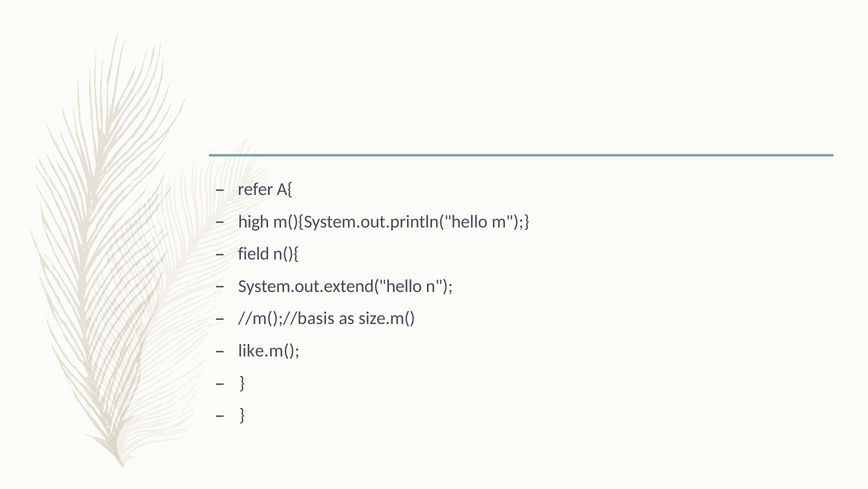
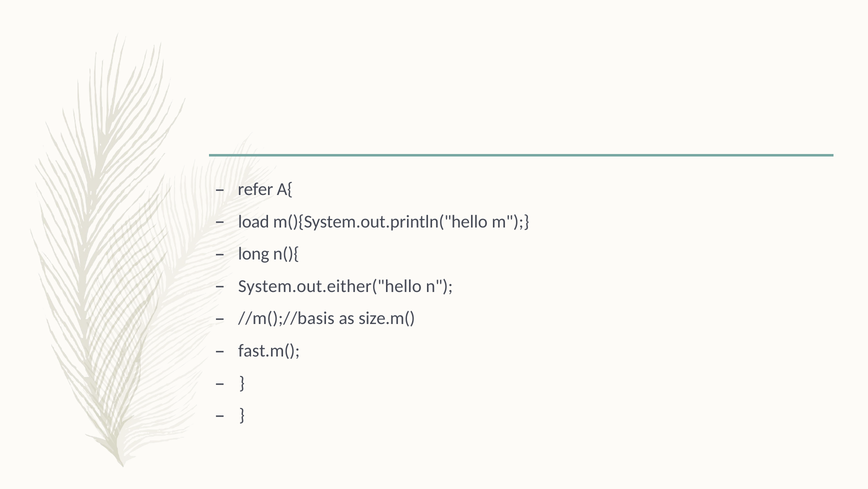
high: high -> load
field: field -> long
System.out.extend("hello: System.out.extend("hello -> System.out.either("hello
like.m(: like.m( -> fast.m(
